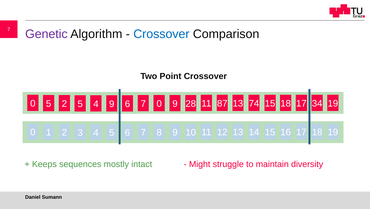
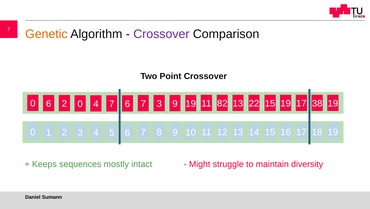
Genetic colour: purple -> orange
Crossover at (161, 34) colour: blue -> purple
0 5: 5 -> 6
2 5: 5 -> 0
4 9: 9 -> 7
7 0: 0 -> 3
9 28: 28 -> 19
87: 87 -> 82
74: 74 -> 22
15 18: 18 -> 19
34: 34 -> 38
